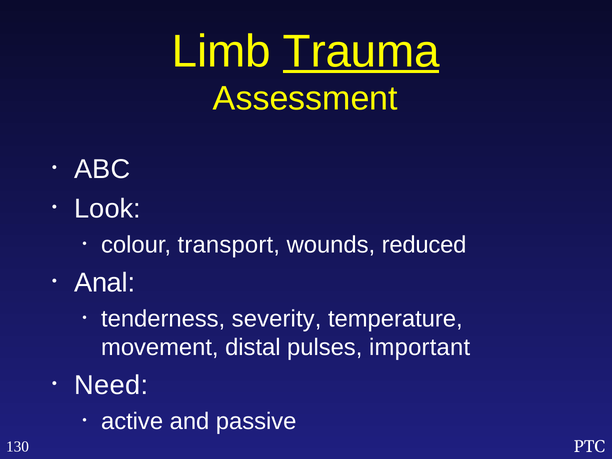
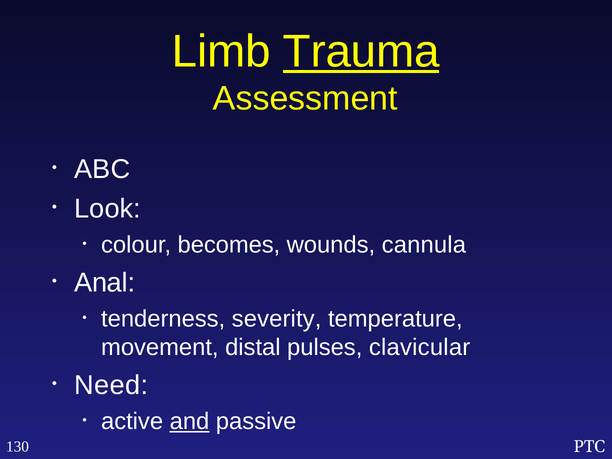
transport: transport -> becomes
reduced: reduced -> cannula
important: important -> clavicular
and underline: none -> present
